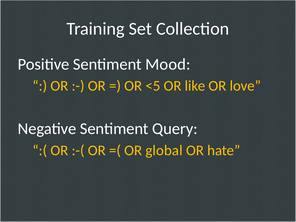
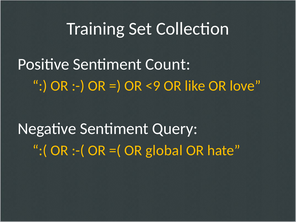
Mood: Mood -> Count
<5: <5 -> <9
